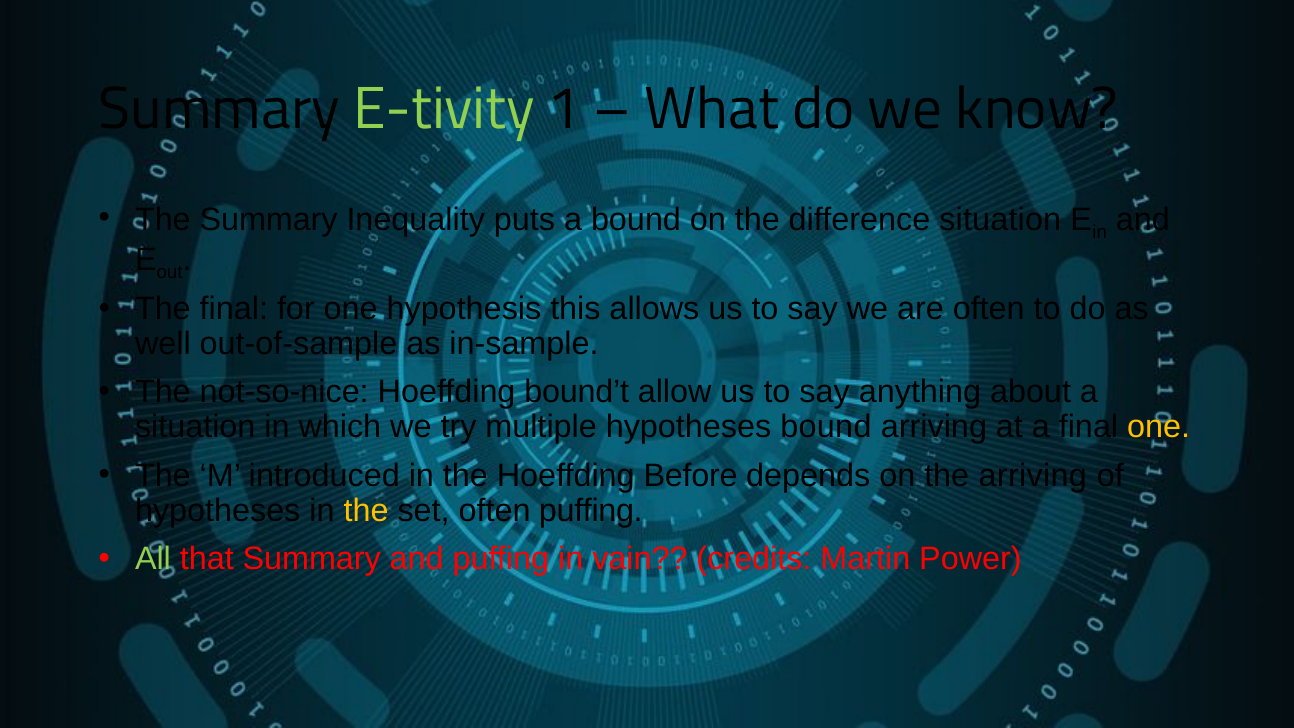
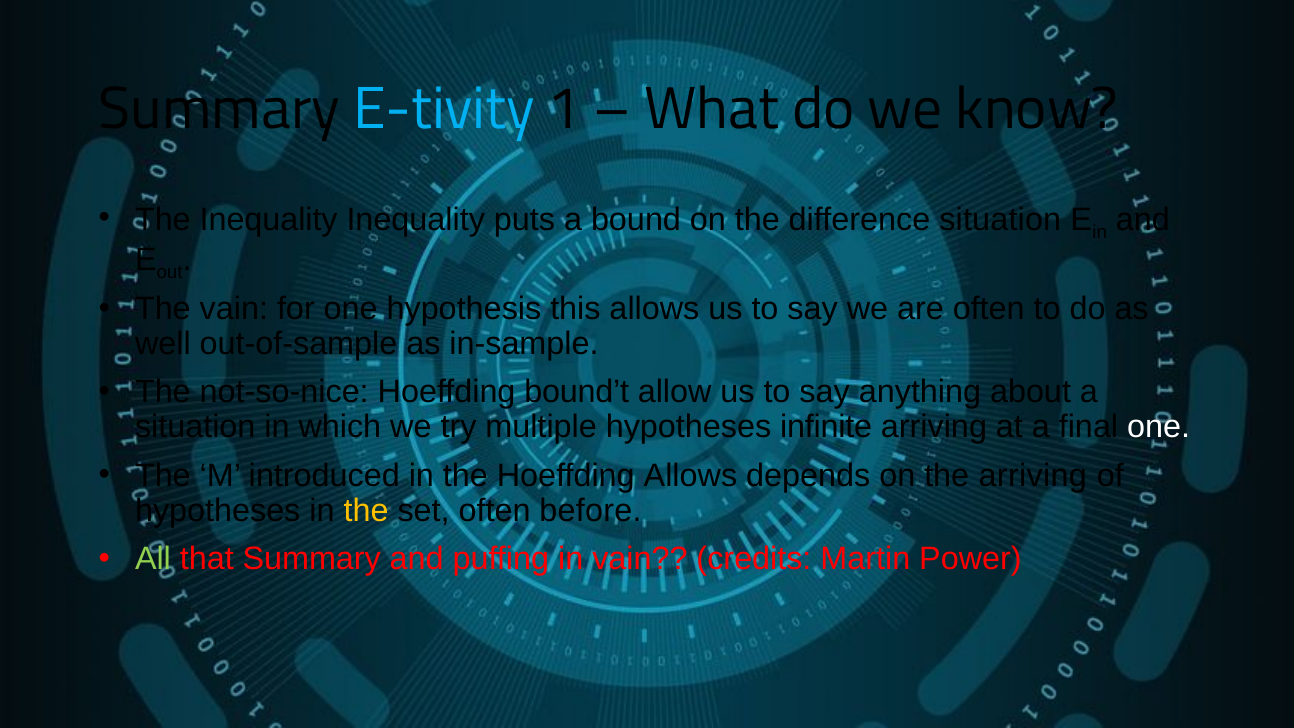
E-tivity colour: light green -> light blue
The Summary: Summary -> Inequality
The final: final -> vain
hypotheses bound: bound -> infinite
one at (1159, 427) colour: yellow -> white
Hoeffding Before: Before -> Allows
often puffing: puffing -> before
